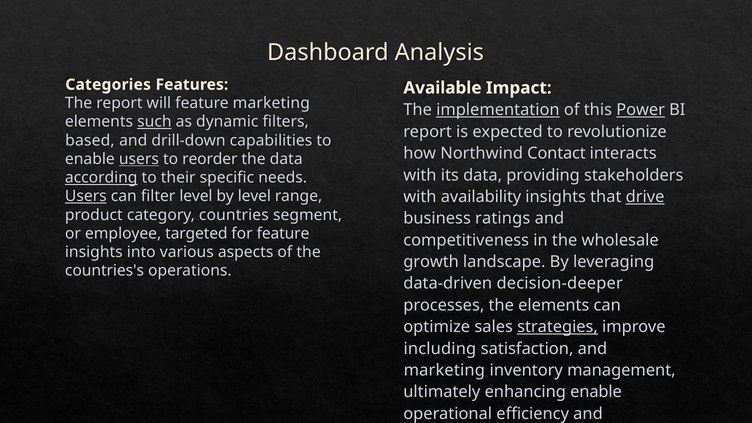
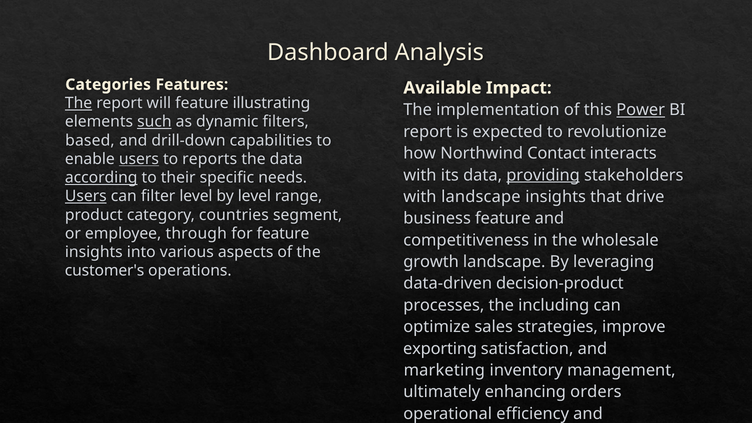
The at (79, 103) underline: none -> present
feature marketing: marketing -> illustrating
implementation underline: present -> none
reorder: reorder -> reports
providing underline: none -> present
with availability: availability -> landscape
drive underline: present -> none
business ratings: ratings -> feature
targeted: targeted -> through
countries's: countries's -> customer's
decision-deeper: decision-deeper -> decision-product
the elements: elements -> including
strategies underline: present -> none
including: including -> exporting
enhancing enable: enable -> orders
